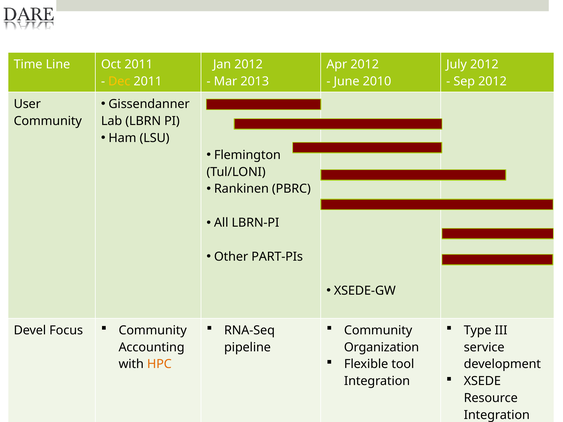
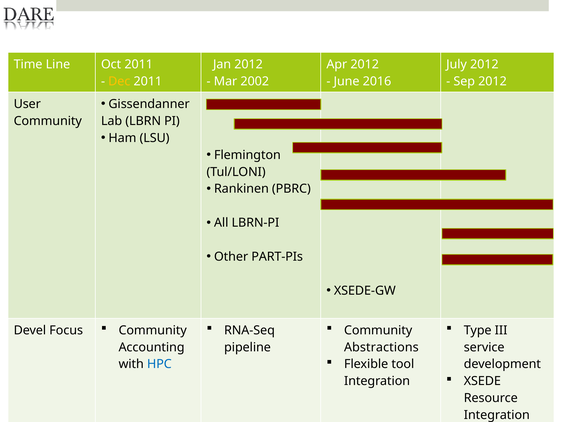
2013: 2013 -> 2002
2010: 2010 -> 2016
Organization: Organization -> Abstractions
HPC colour: orange -> blue
